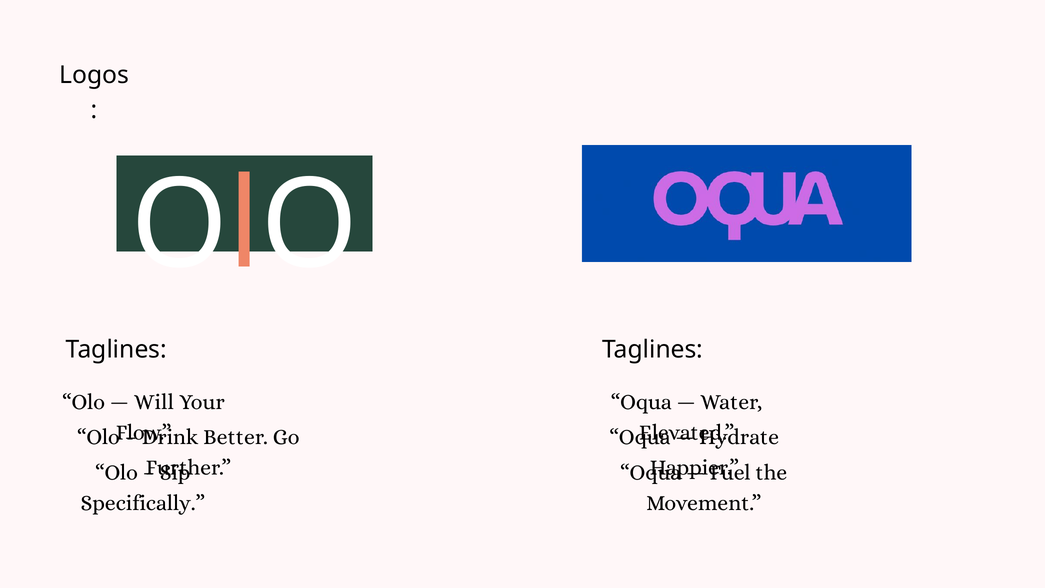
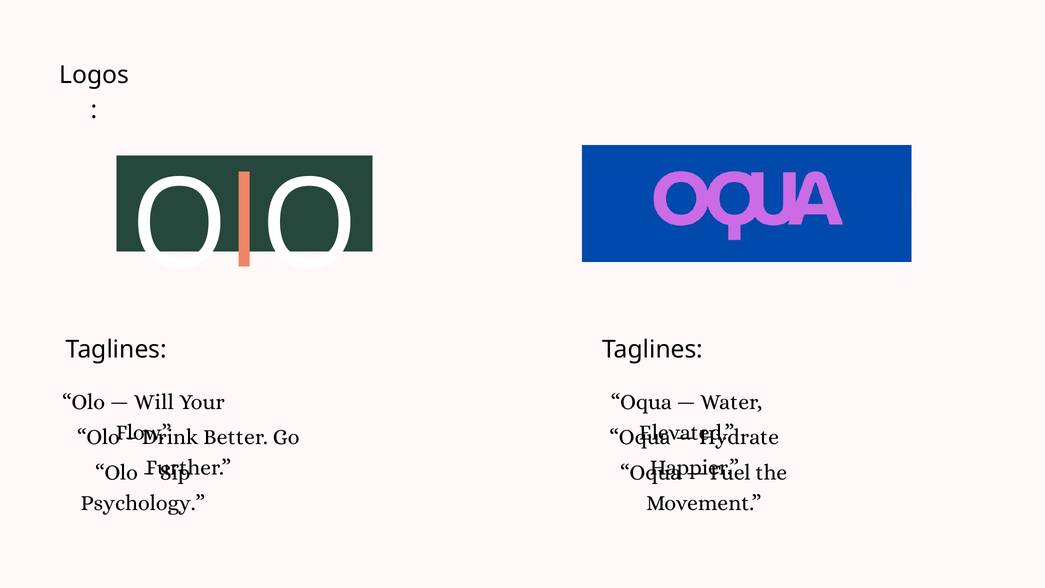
Specifically: Specifically -> Psychology
